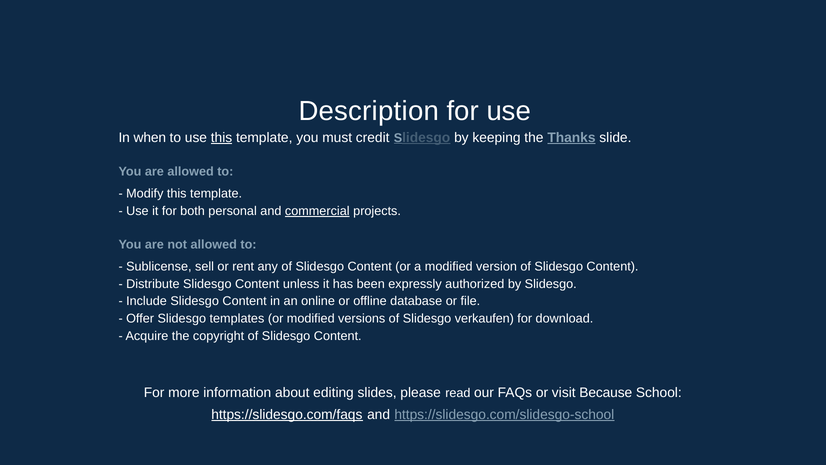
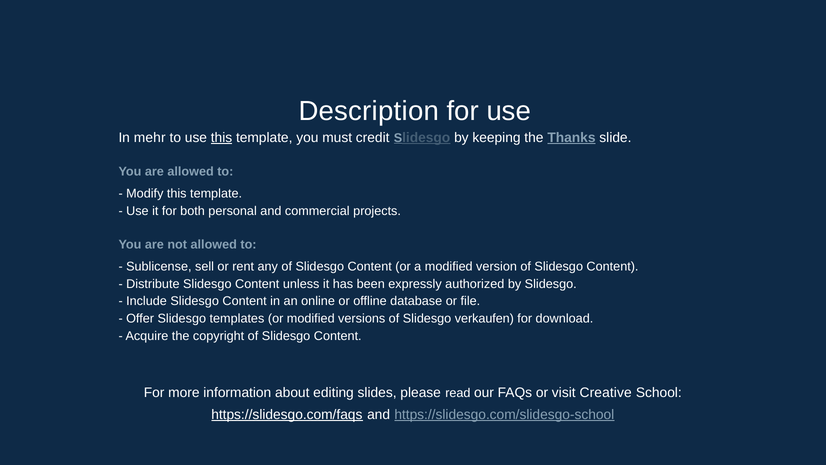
when: when -> mehr
commercial underline: present -> none
Because: Because -> Creative
